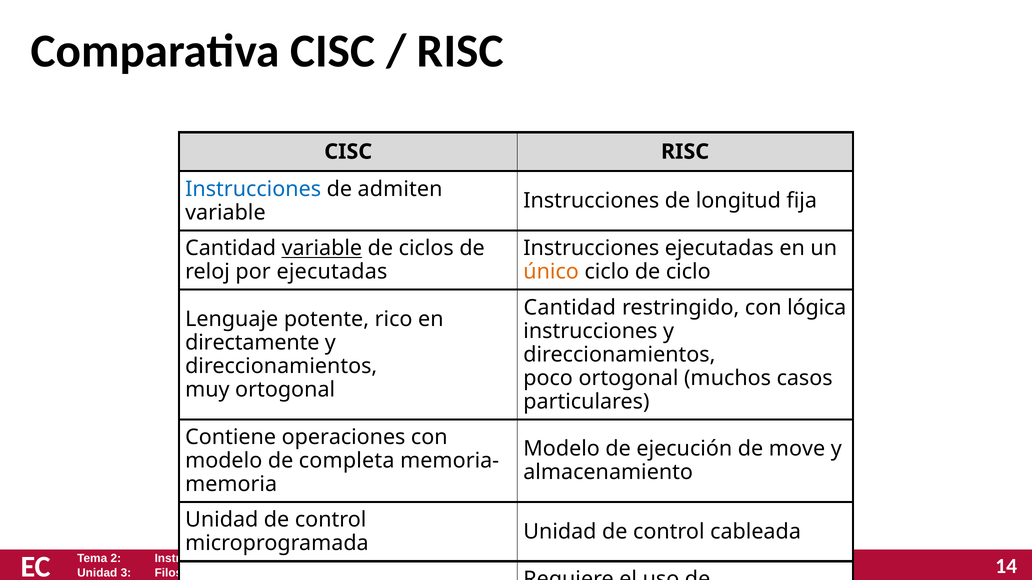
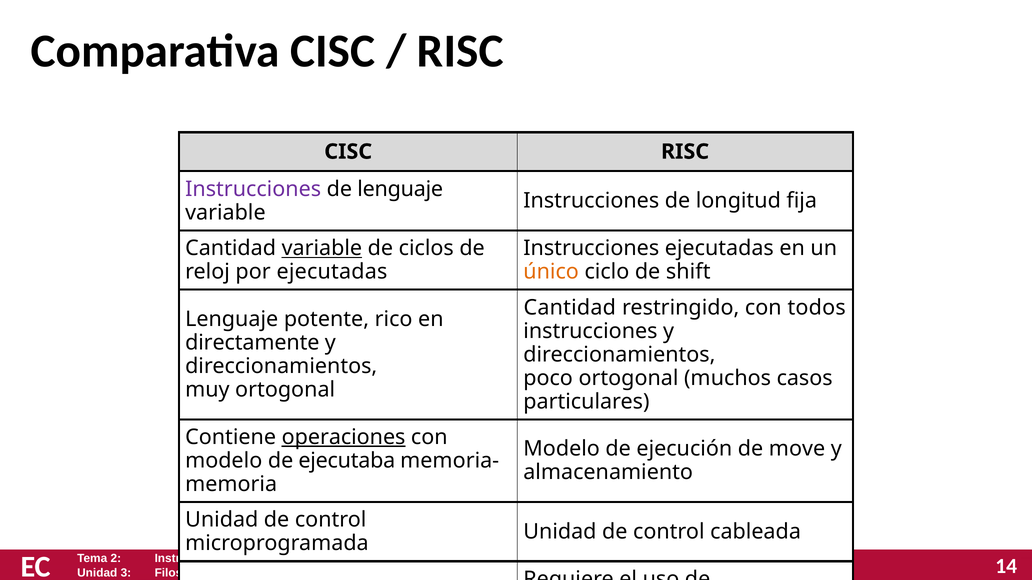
Instrucciones at (253, 189) colour: blue -> purple
de admiten: admiten -> lenguaje
de ciclo: ciclo -> shift
lógica: lógica -> todos
operaciones underline: none -> present
completa: completa -> ejecutaba
